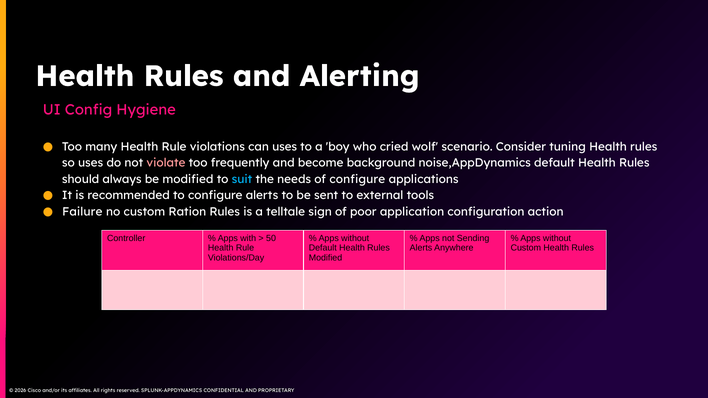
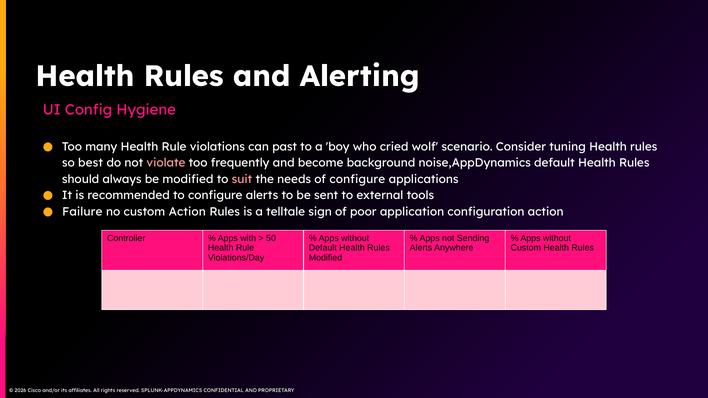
can uses: uses -> past
so uses: uses -> best
suit colour: light blue -> pink
custom Ration: Ration -> Action
